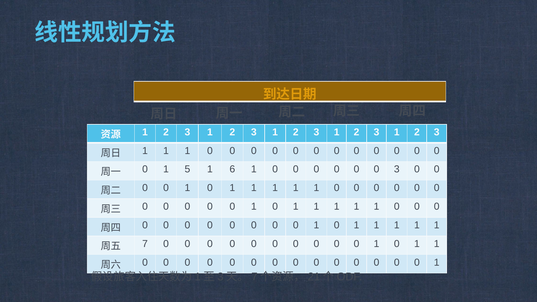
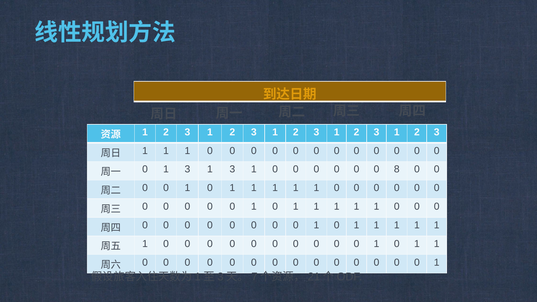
0 1 5: 5 -> 3
6 at (232, 169): 6 -> 3
0 3: 3 -> 8
7 at (145, 244): 7 -> 1
